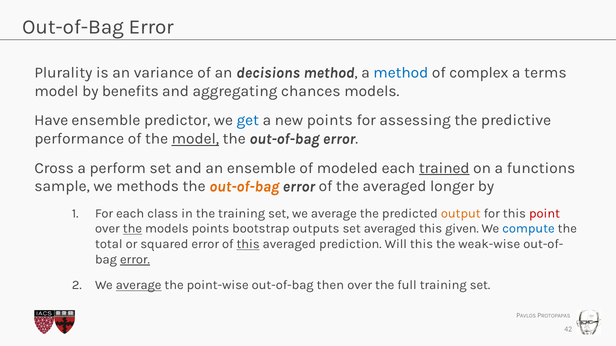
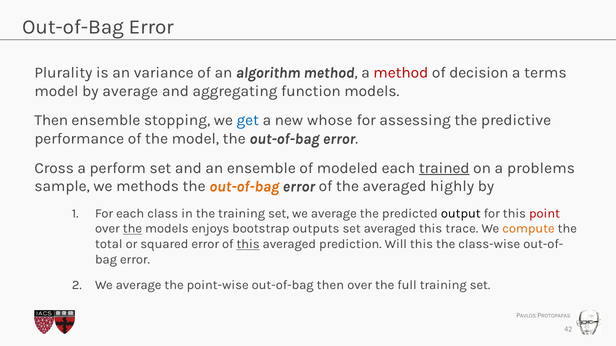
decisions: decisions -> algorithm
method at (401, 73) colour: blue -> red
complex: complex -> decision
by benefits: benefits -> average
chances: chances -> function
Have at (51, 120): Have -> Then
predictor: predictor -> stopping
new points: points -> whose
model at (195, 139) underline: present -> none
functions: functions -> problems
longer: longer -> highly
output colour: orange -> black
models points: points -> enjoys
given: given -> trace
compute colour: blue -> orange
weak-wise: weak-wise -> class-wise
error at (135, 260) underline: present -> none
average at (139, 286) underline: present -> none
